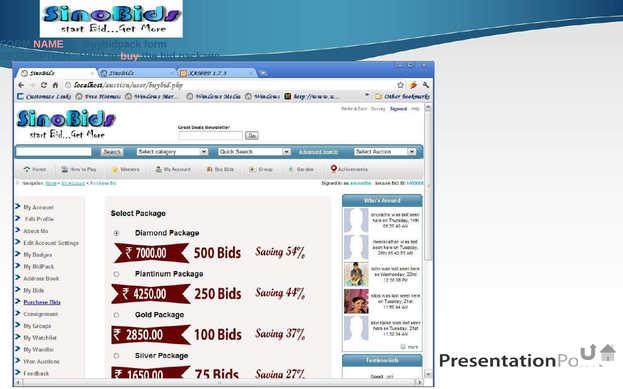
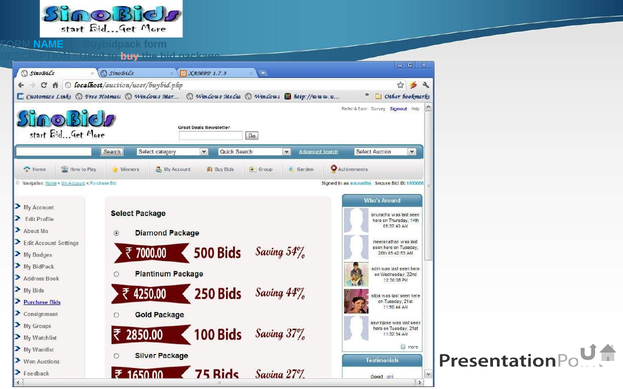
NAME colour: pink -> light blue
